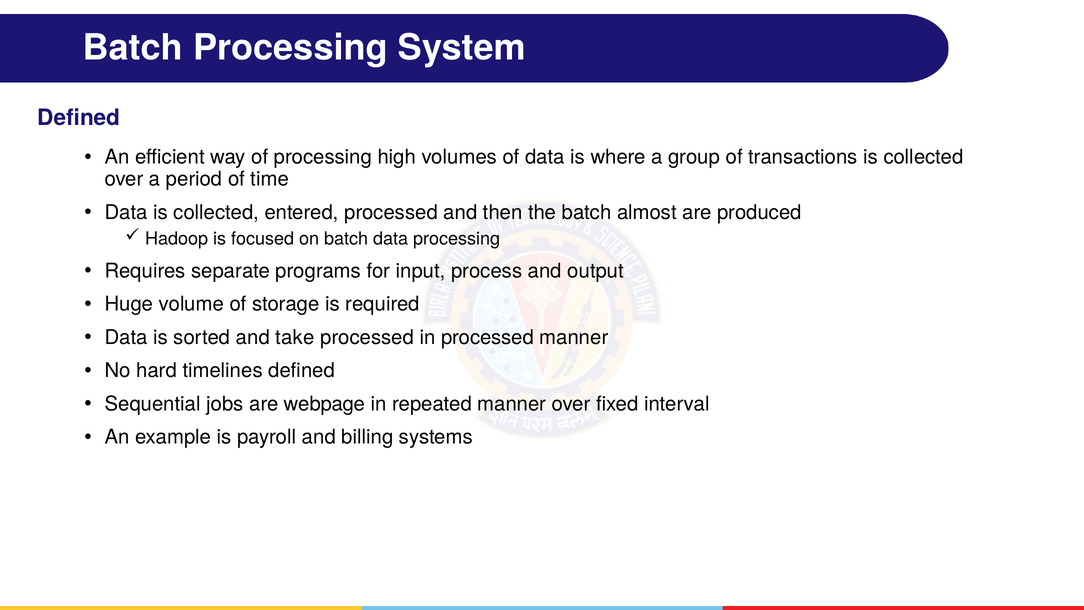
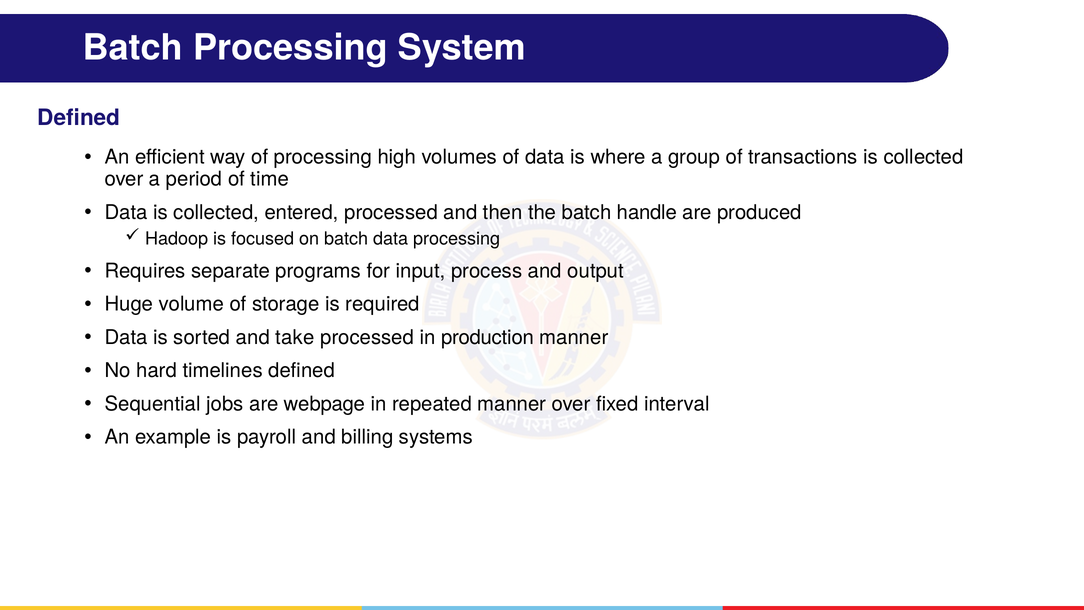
almost: almost -> handle
in processed: processed -> production
